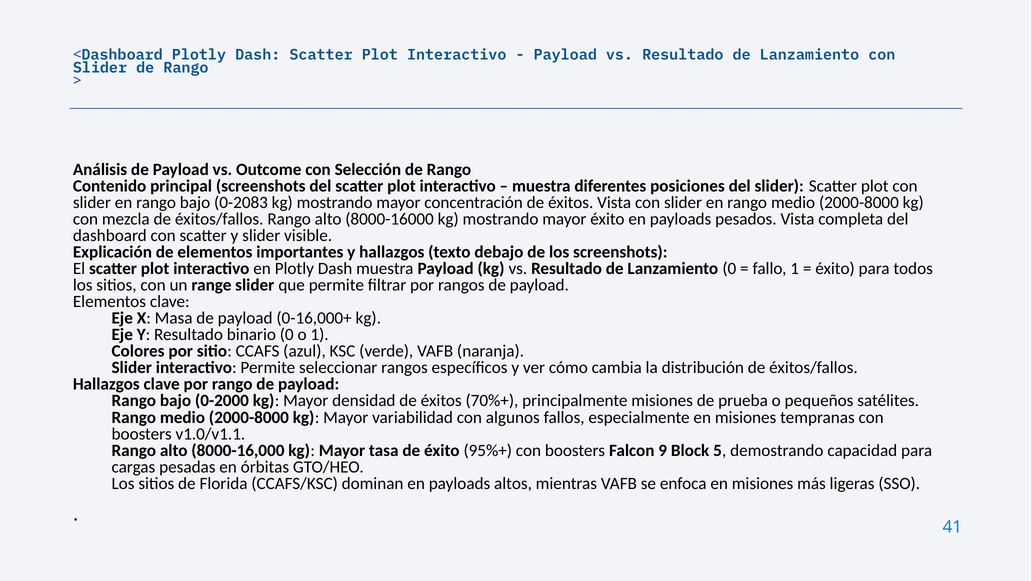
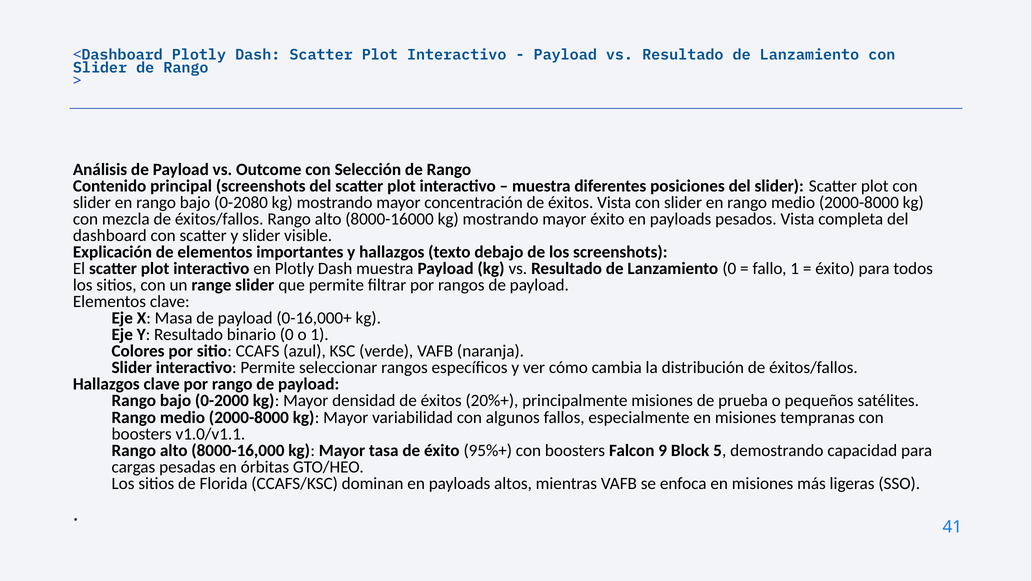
0-2083: 0-2083 -> 0-2080
70%+: 70%+ -> 20%+
